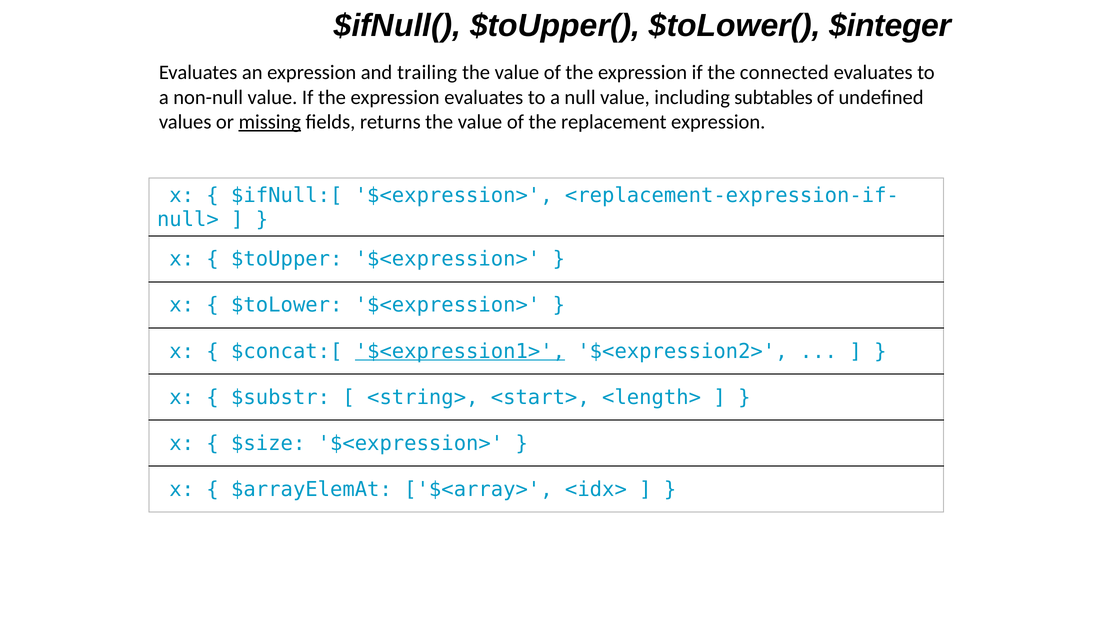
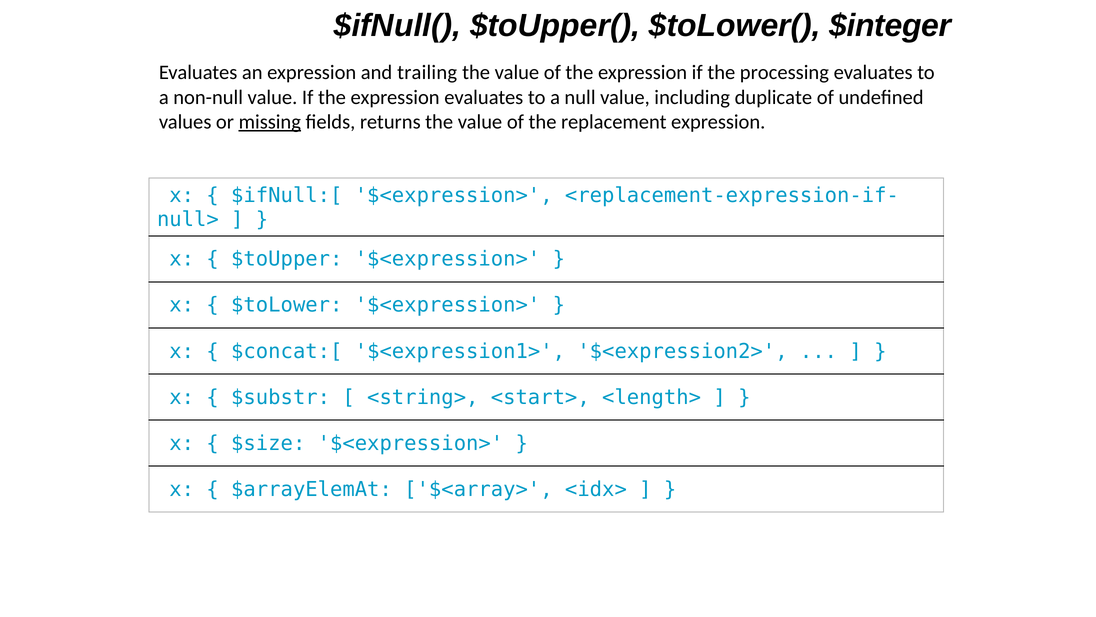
connected: connected -> processing
subtables: subtables -> duplicate
$<expression1> underline: present -> none
